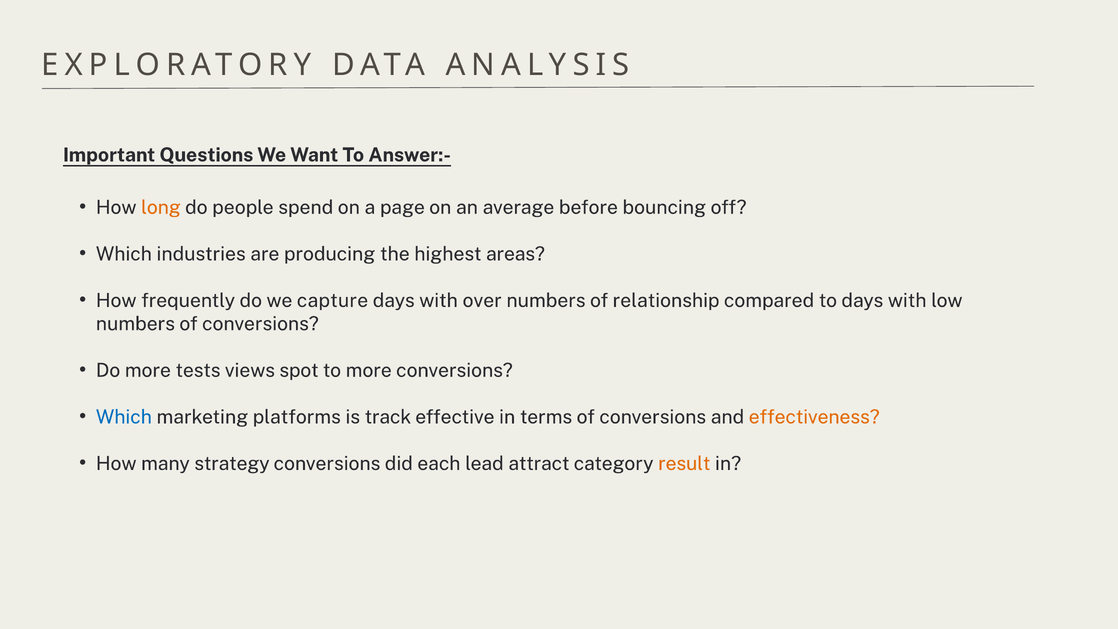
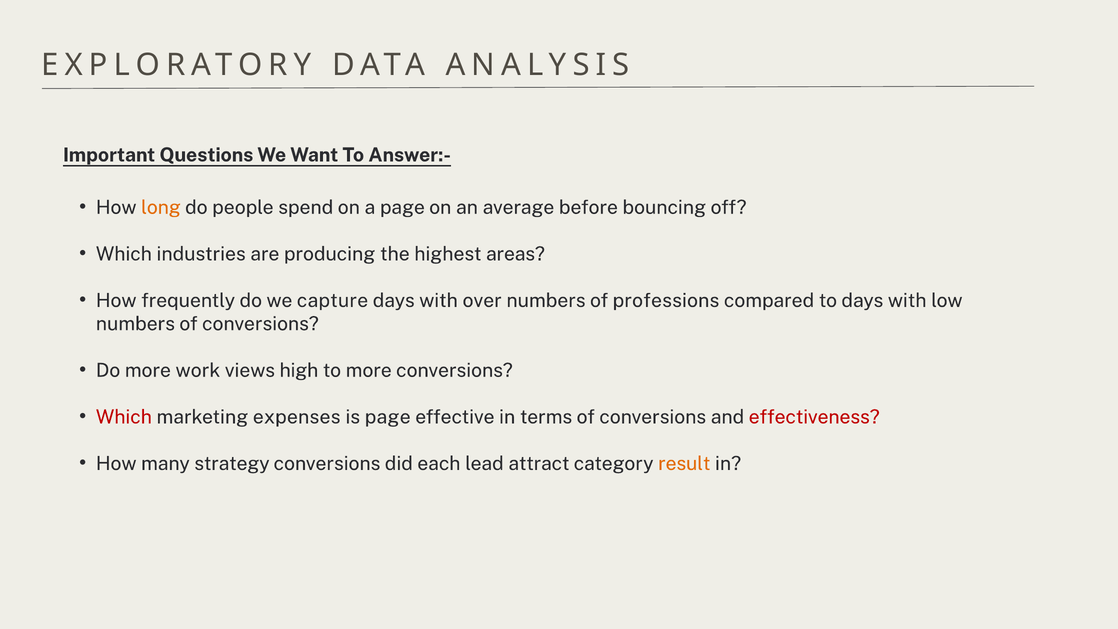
relationship: relationship -> professions
tests: tests -> work
spot: spot -> high
Which at (124, 417) colour: blue -> red
platforms: platforms -> expenses
is track: track -> page
effectiveness colour: orange -> red
